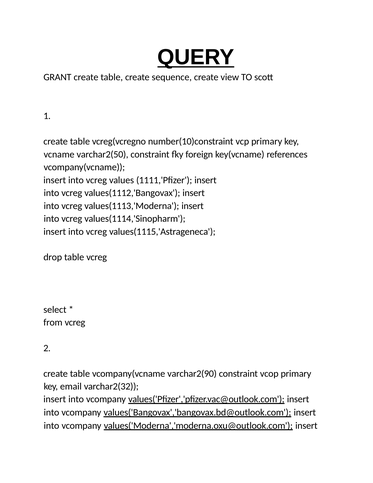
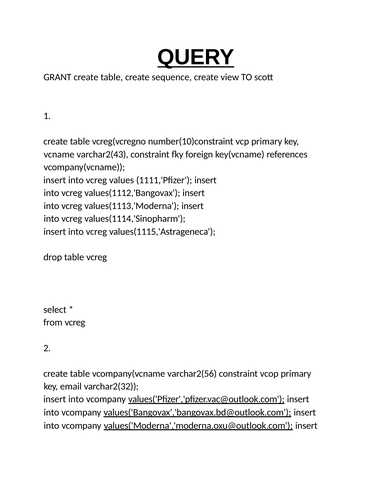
varchar2(50: varchar2(50 -> varchar2(43
varchar2(90: varchar2(90 -> varchar2(56
